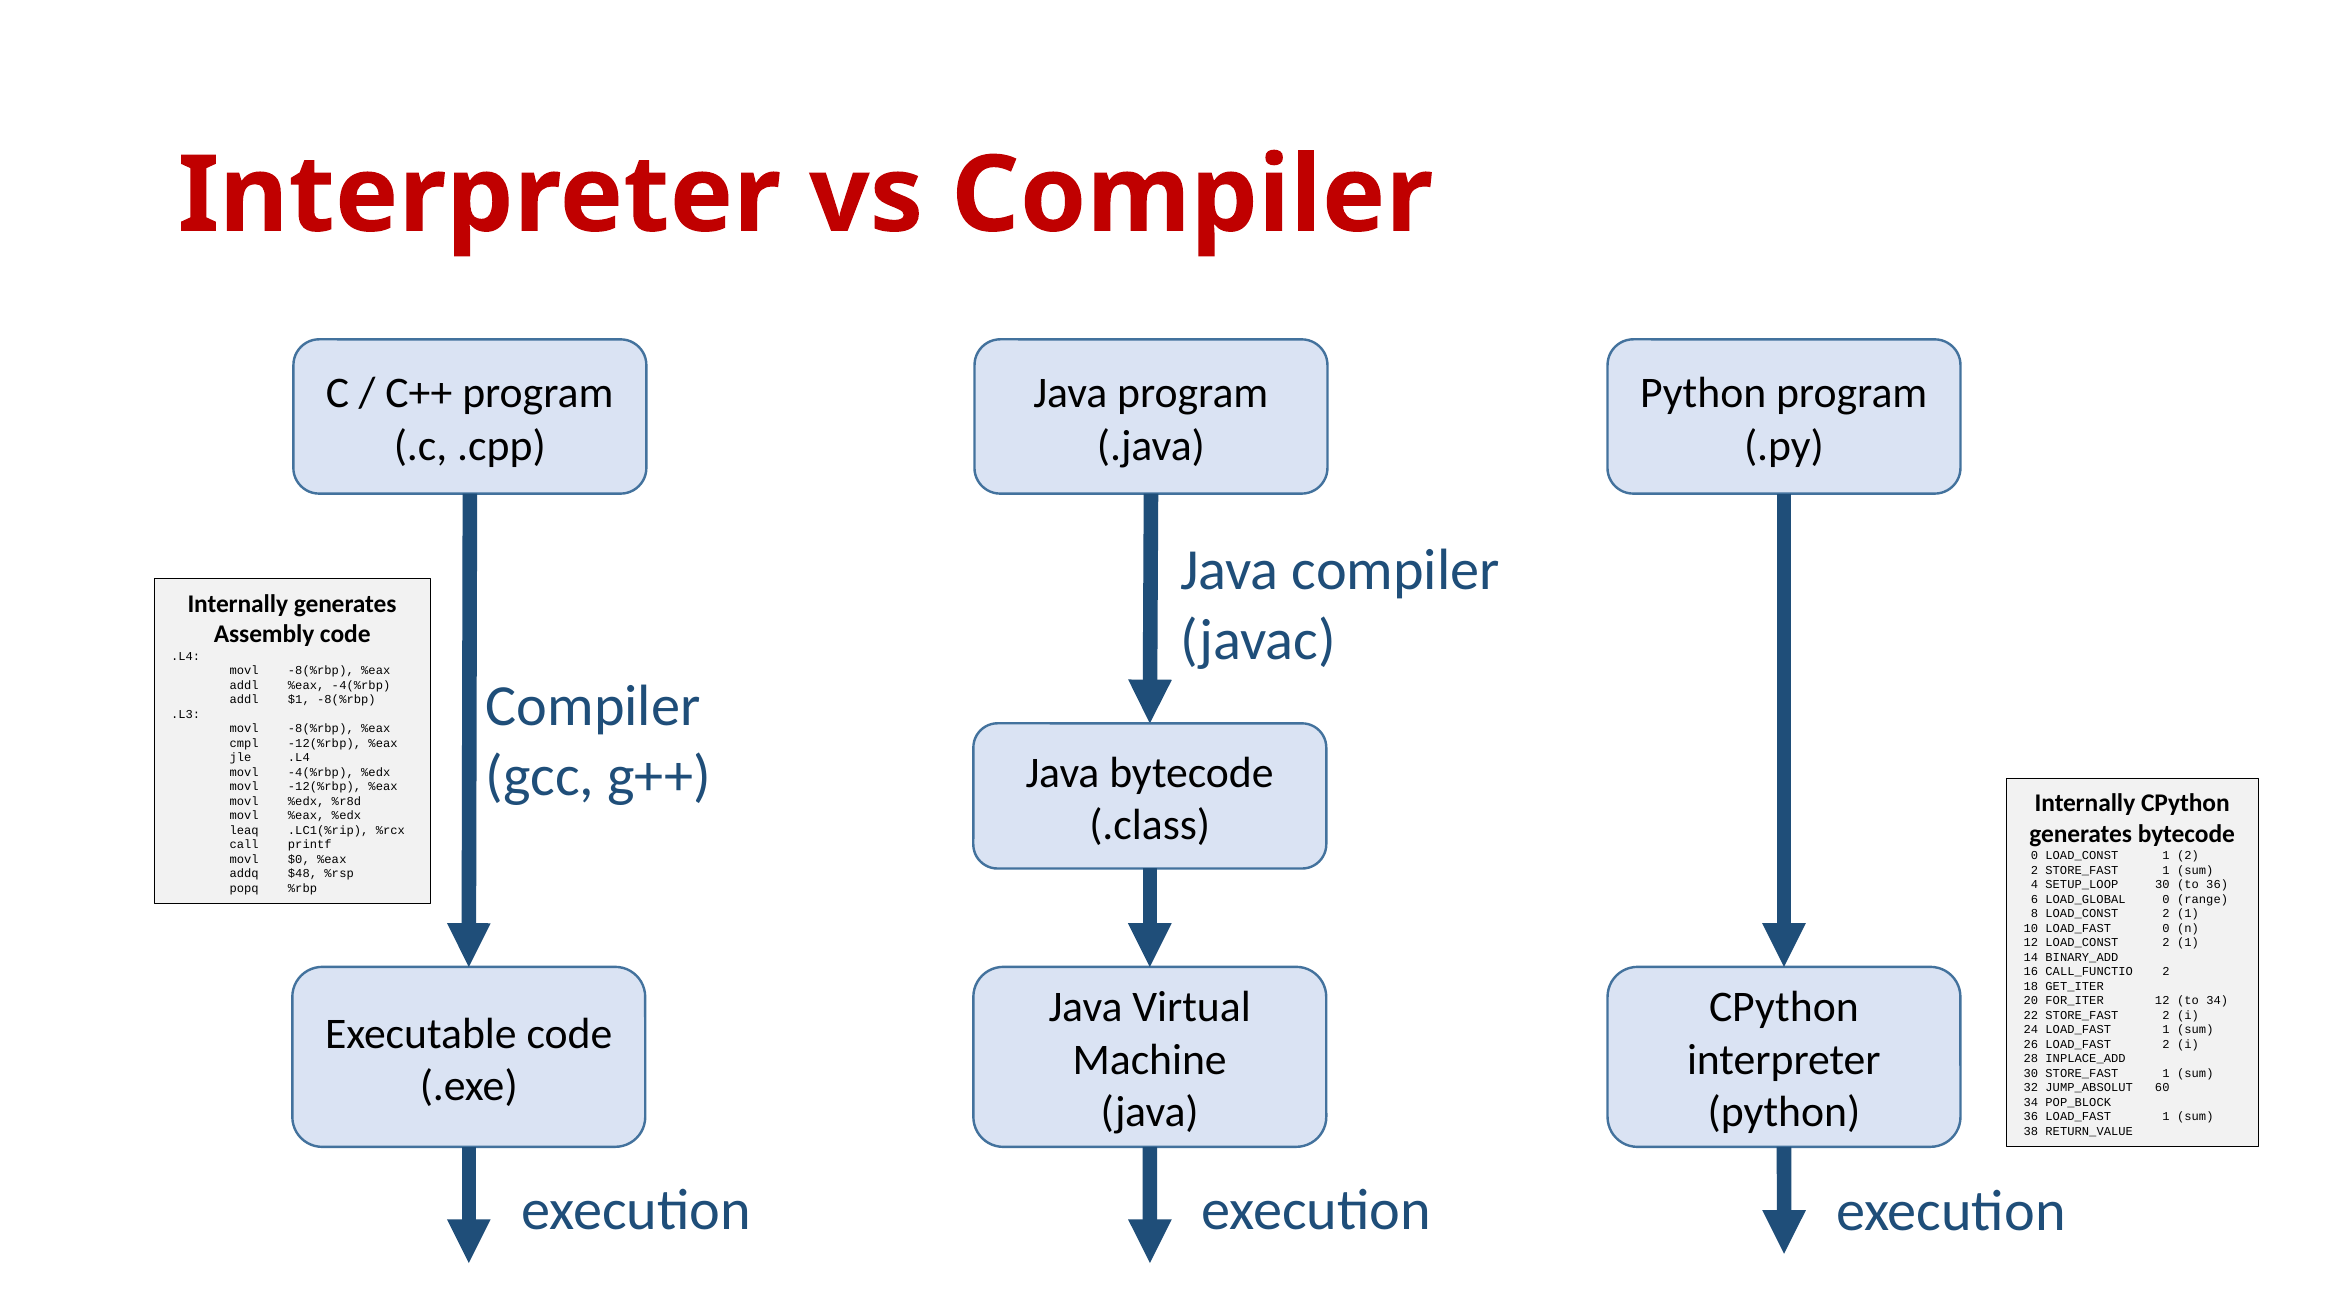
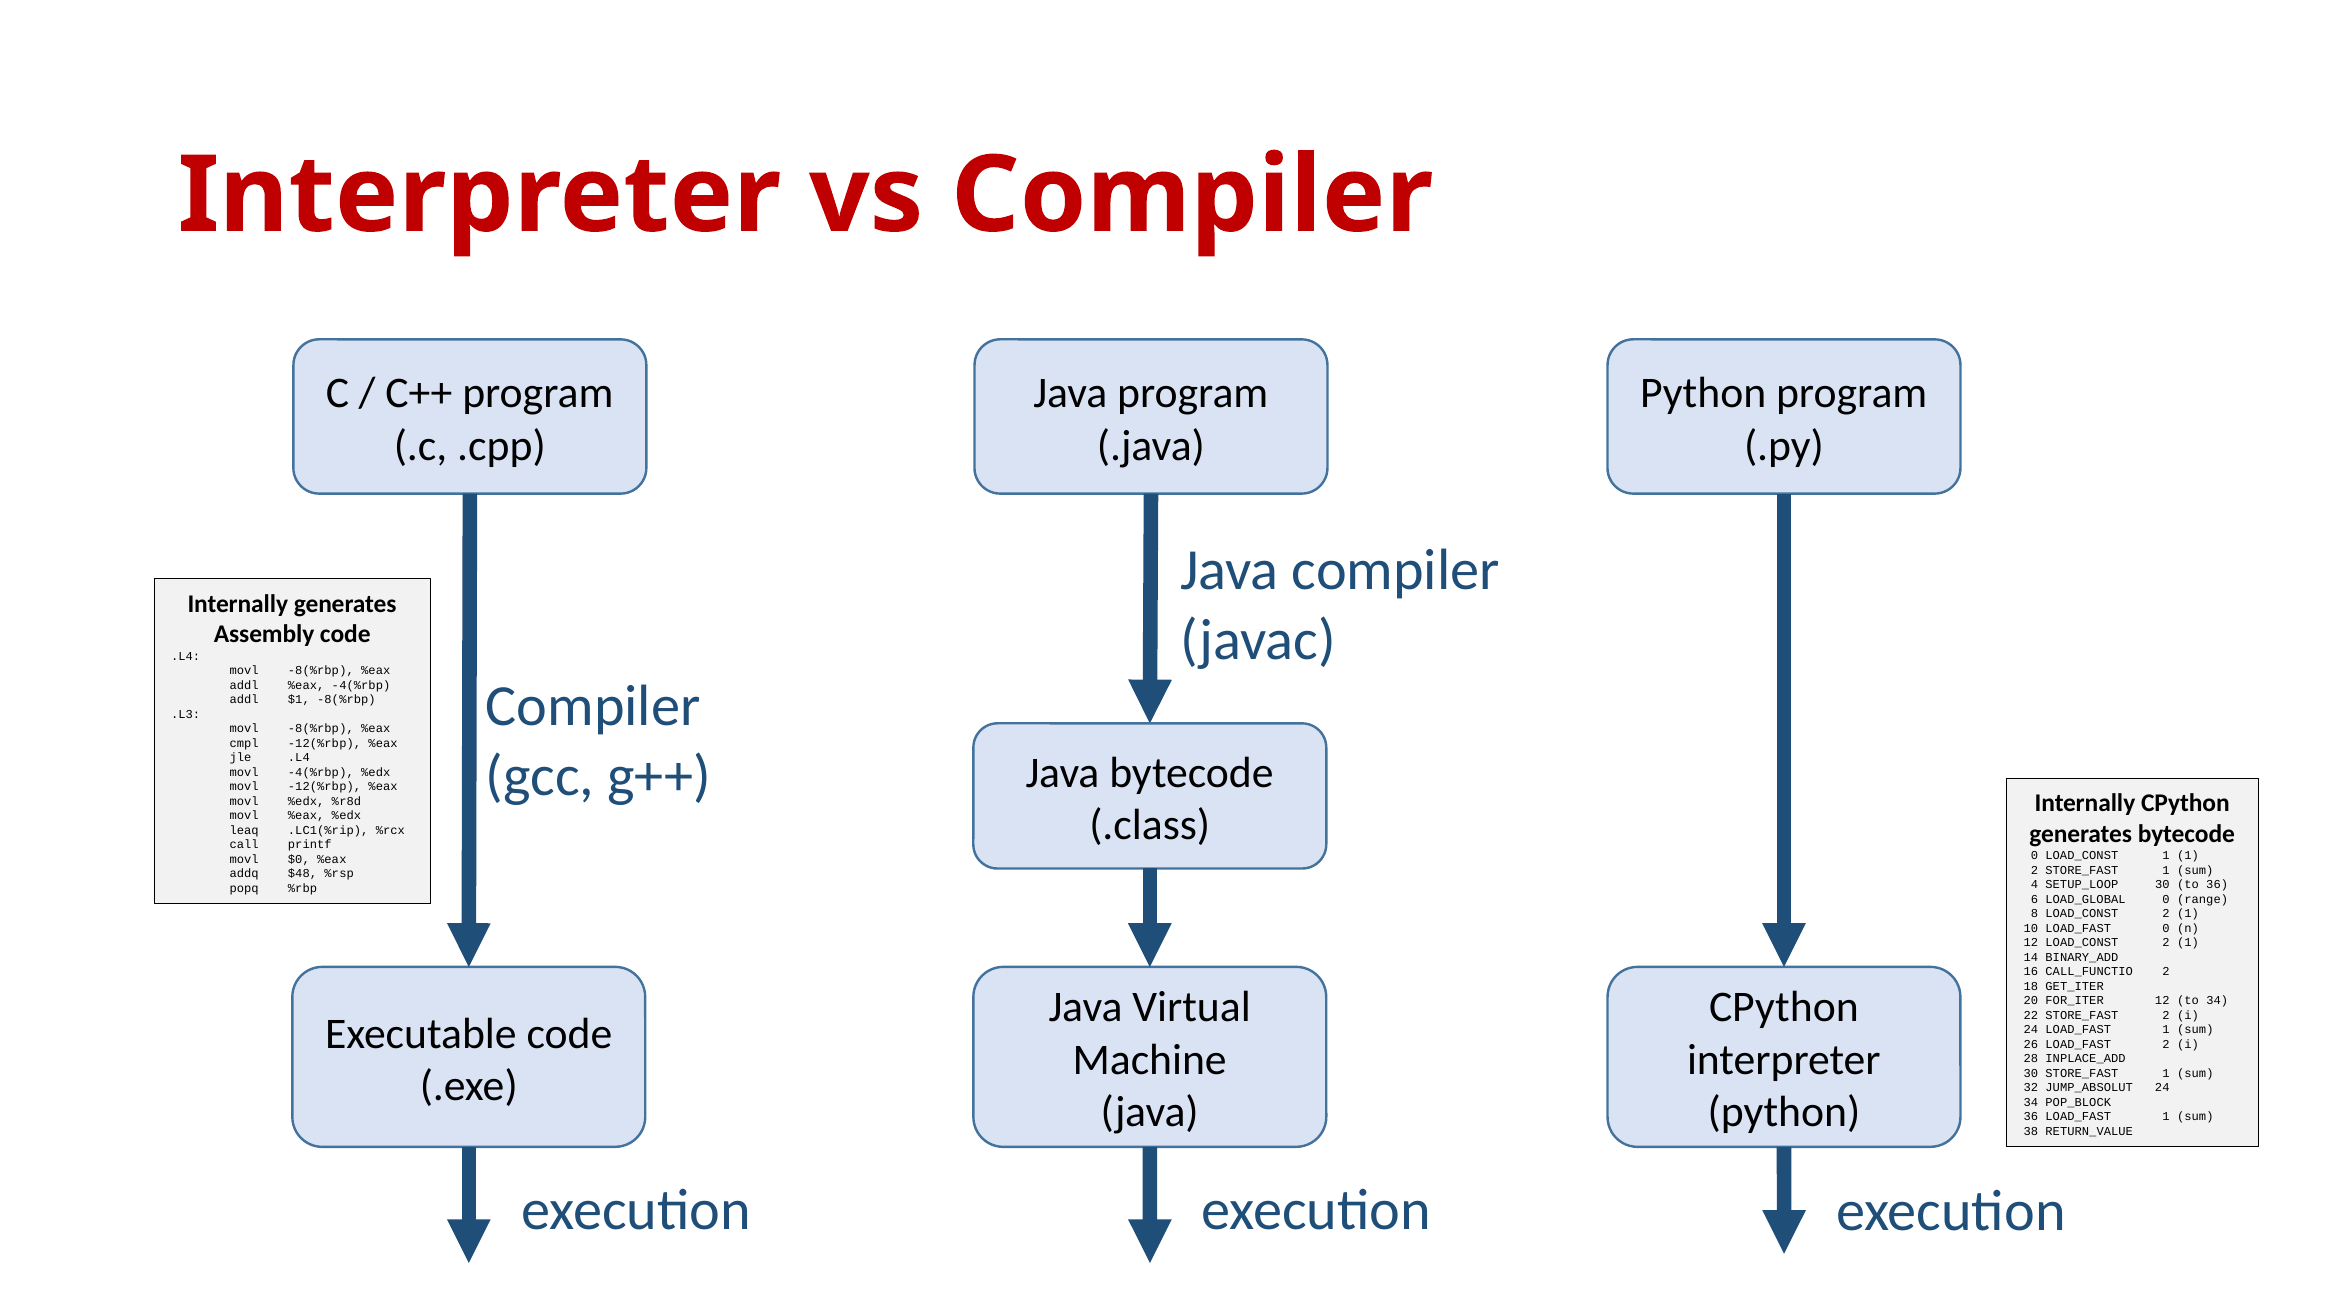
1 2: 2 -> 1
JUMP_ABSOLUT 60: 60 -> 24
